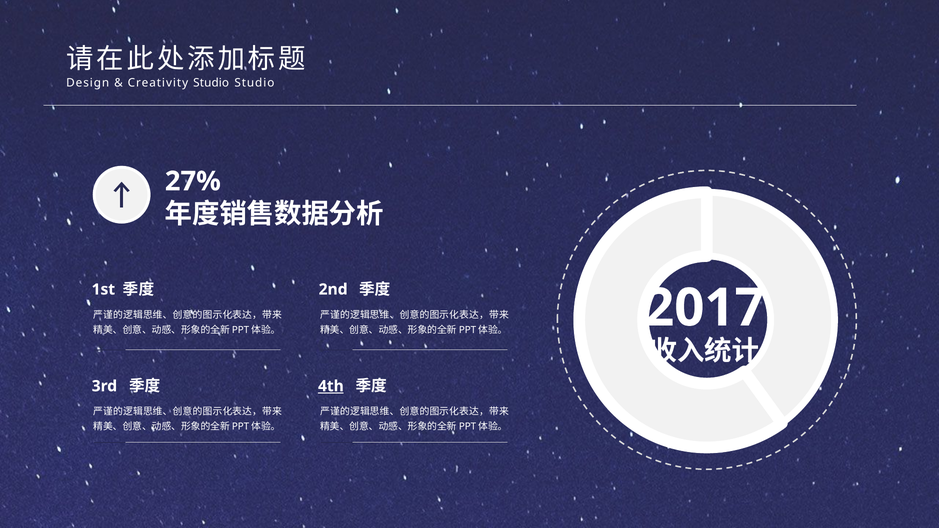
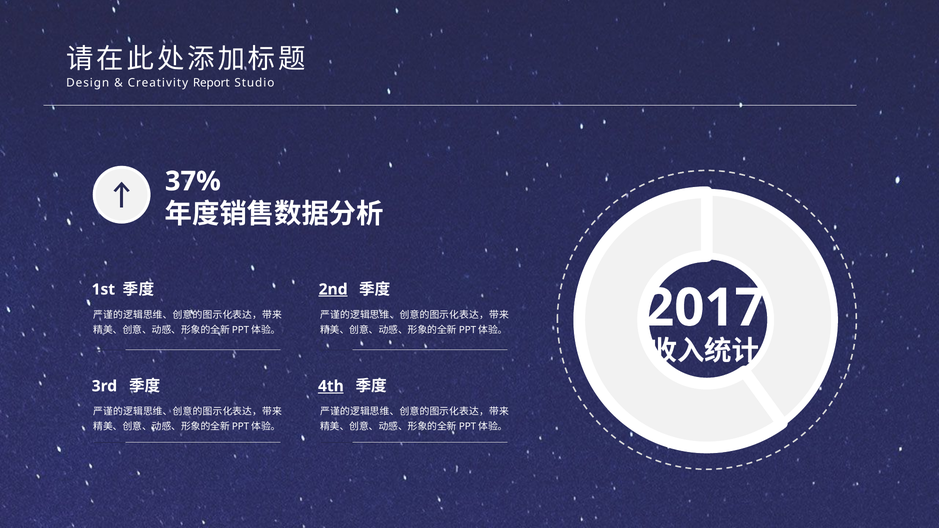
Creativity Studio: Studio -> Report
27%: 27% -> 37%
2nd underline: none -> present
